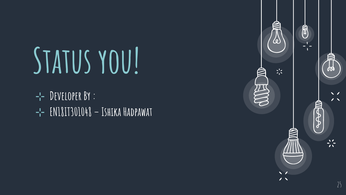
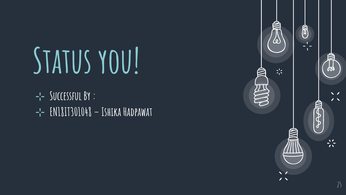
Developer: Developer -> Successful
